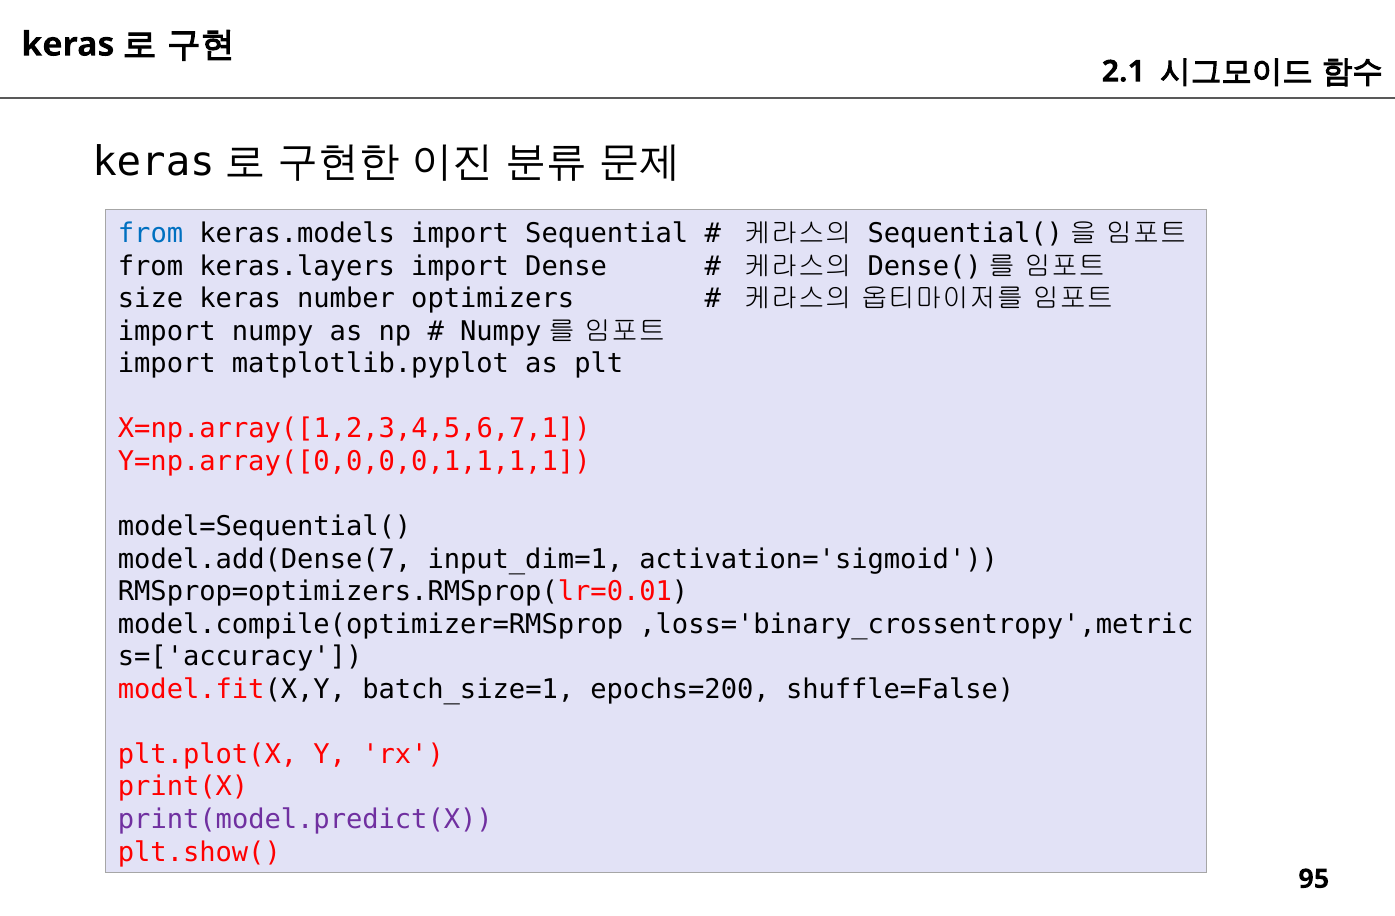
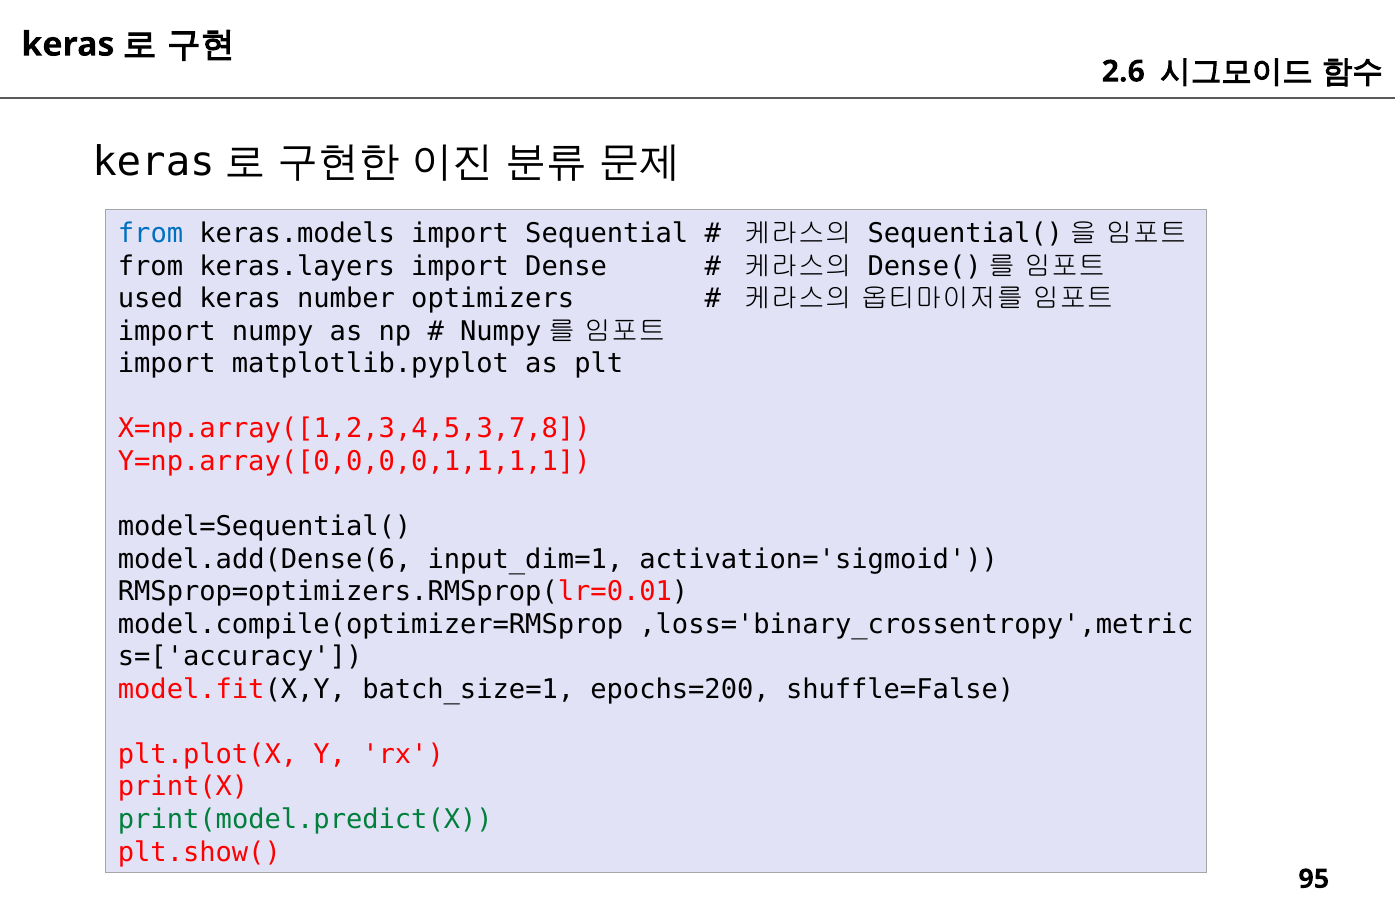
2.1: 2.1 -> 2.6
size: size -> used
X=np.array([1,2,3,4,5,6,7,1: X=np.array([1,2,3,4,5,6,7,1 -> X=np.array([1,2,3,4,5,3,7,8
model.add(Dense(7: model.add(Dense(7 -> model.add(Dense(6
print(model.predict(X colour: purple -> green
